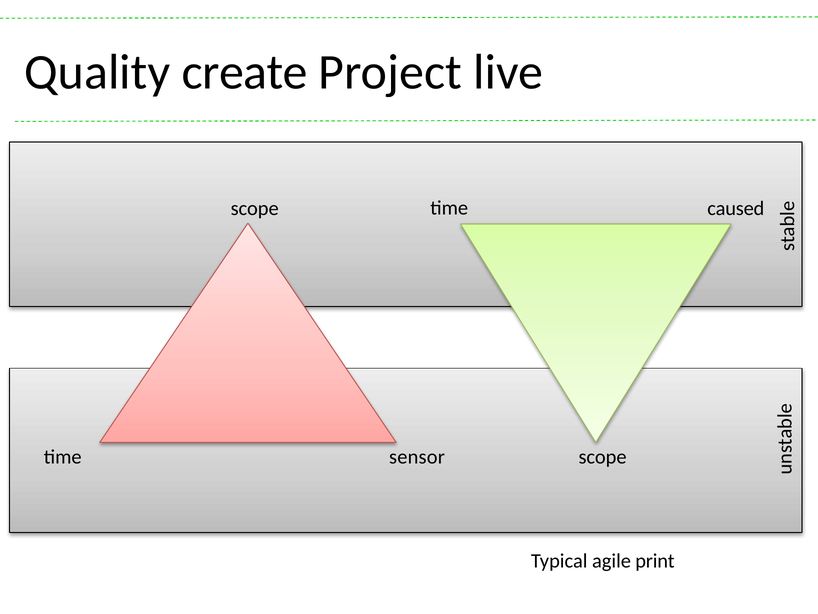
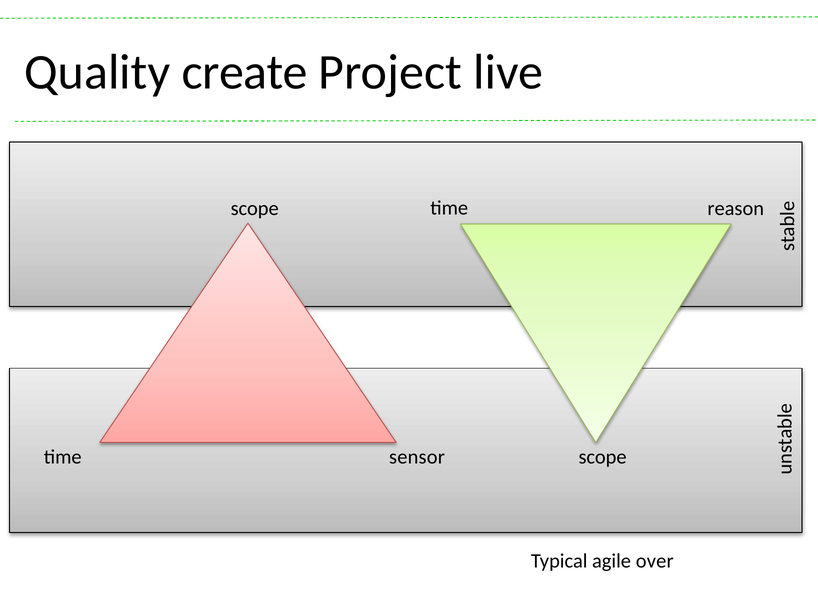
caused: caused -> reason
print: print -> over
